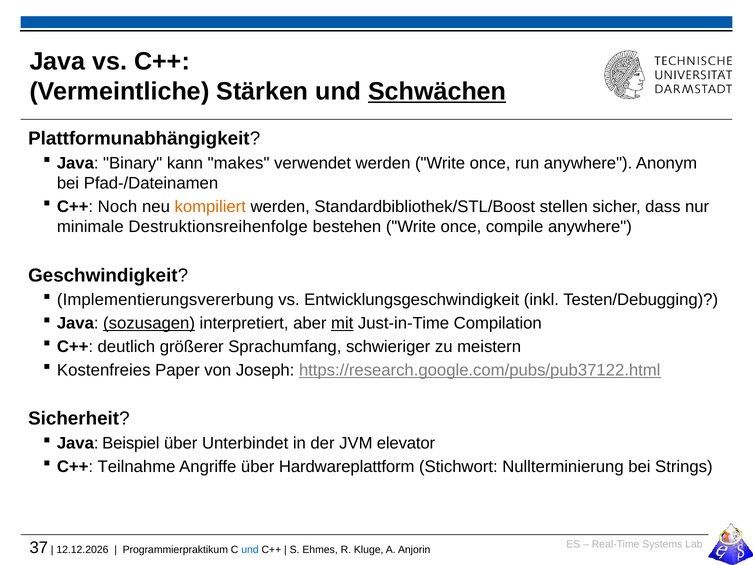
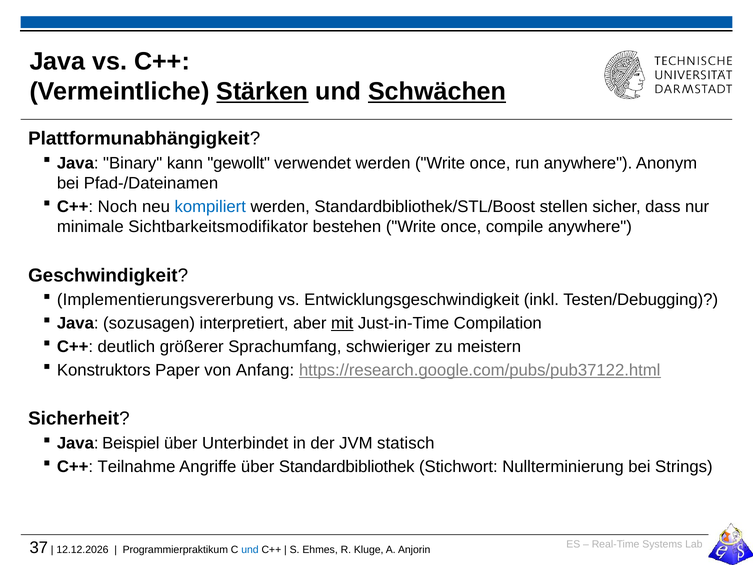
Stärken underline: none -> present
makes: makes -> gewollt
kompiliert colour: orange -> blue
Destruktionsreihenfolge: Destruktionsreihenfolge -> Sichtbarkeitsmodifikator
sozusagen underline: present -> none
Kostenfreies: Kostenfreies -> Konstruktors
Joseph: Joseph -> Anfang
elevator: elevator -> statisch
Hardwareplattform: Hardwareplattform -> Standardbibliothek
